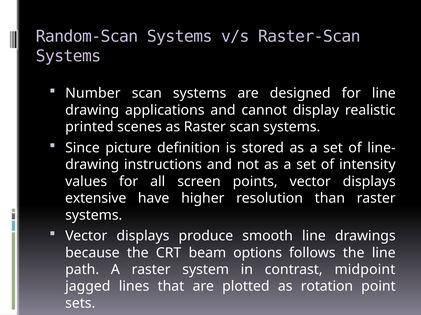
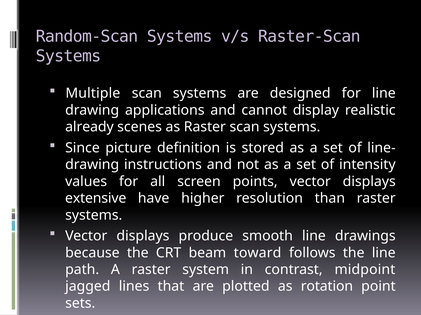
Number: Number -> Multiple
printed: printed -> already
options: options -> toward
